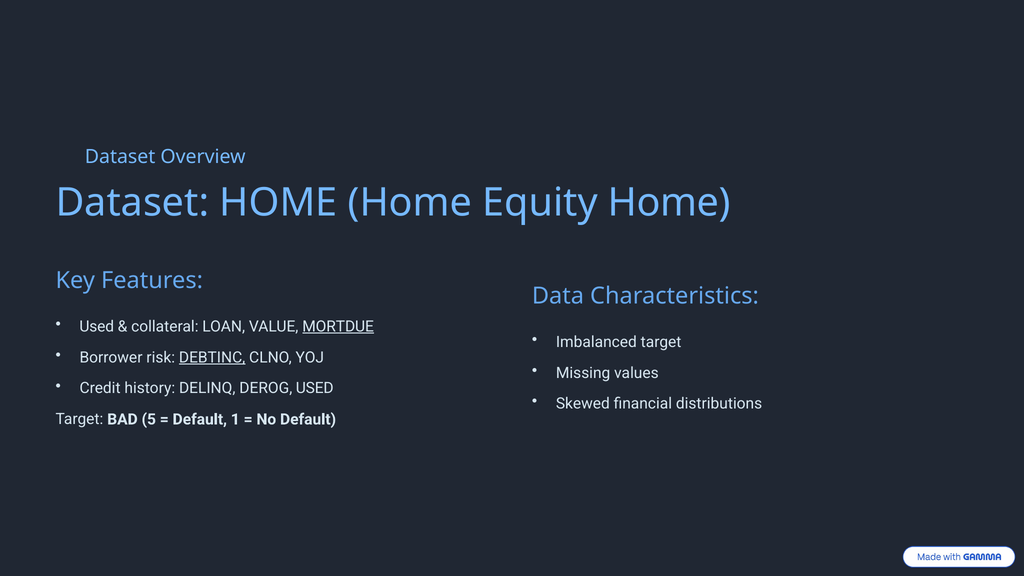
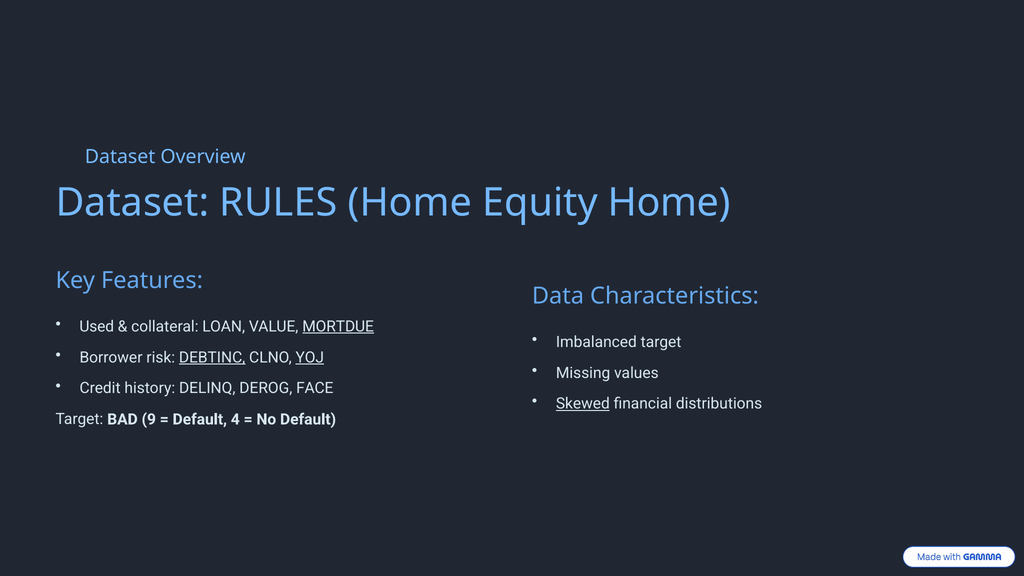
Dataset HOME: HOME -> RULES
YOJ underline: none -> present
DEROG USED: USED -> FACE
Skewed underline: none -> present
5: 5 -> 9
1: 1 -> 4
